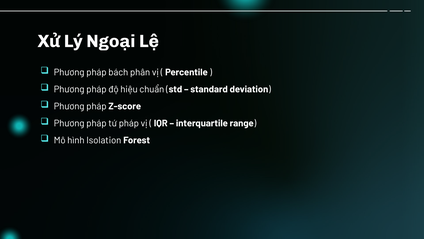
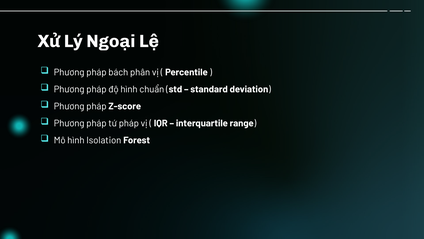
độ hiệu: hiệu -> hình
